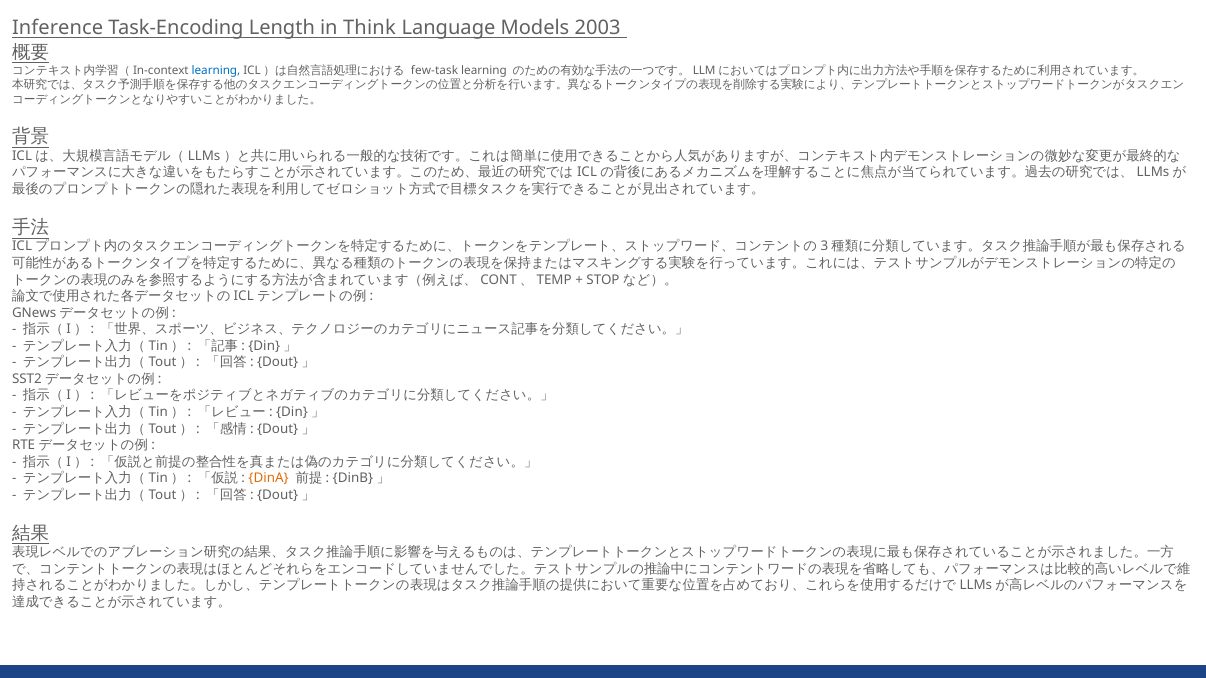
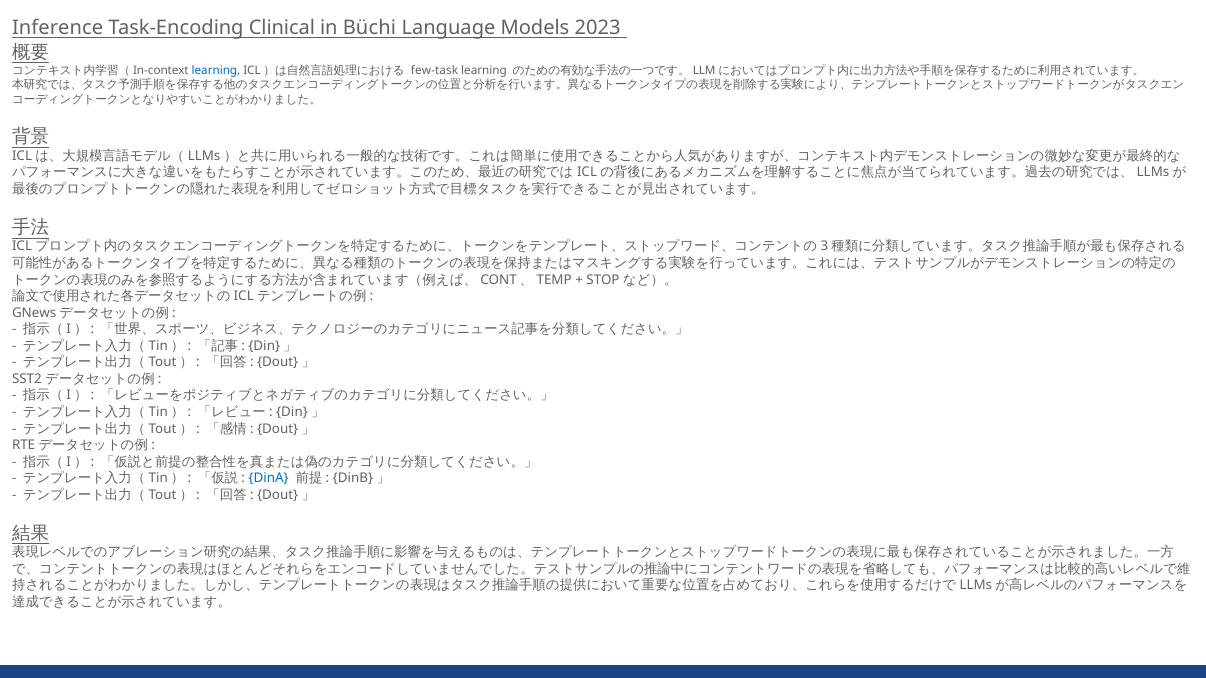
Length: Length -> Clinical
Think: Think -> Büchi
2003: 2003 -> 2023
DinA colour: orange -> blue
